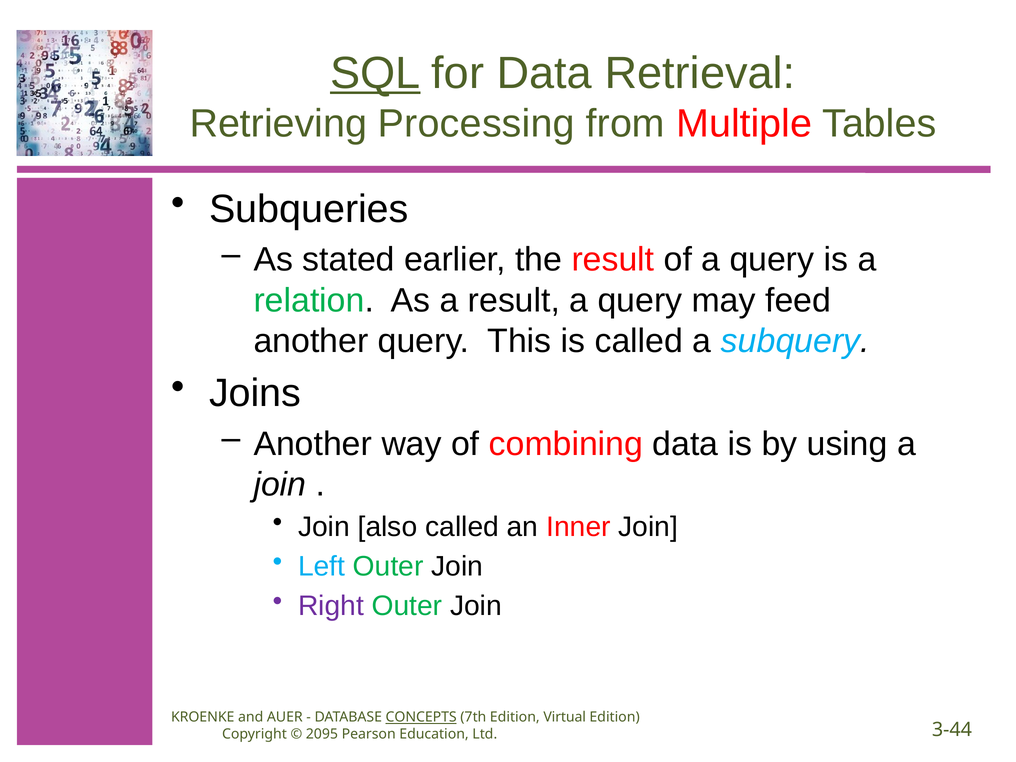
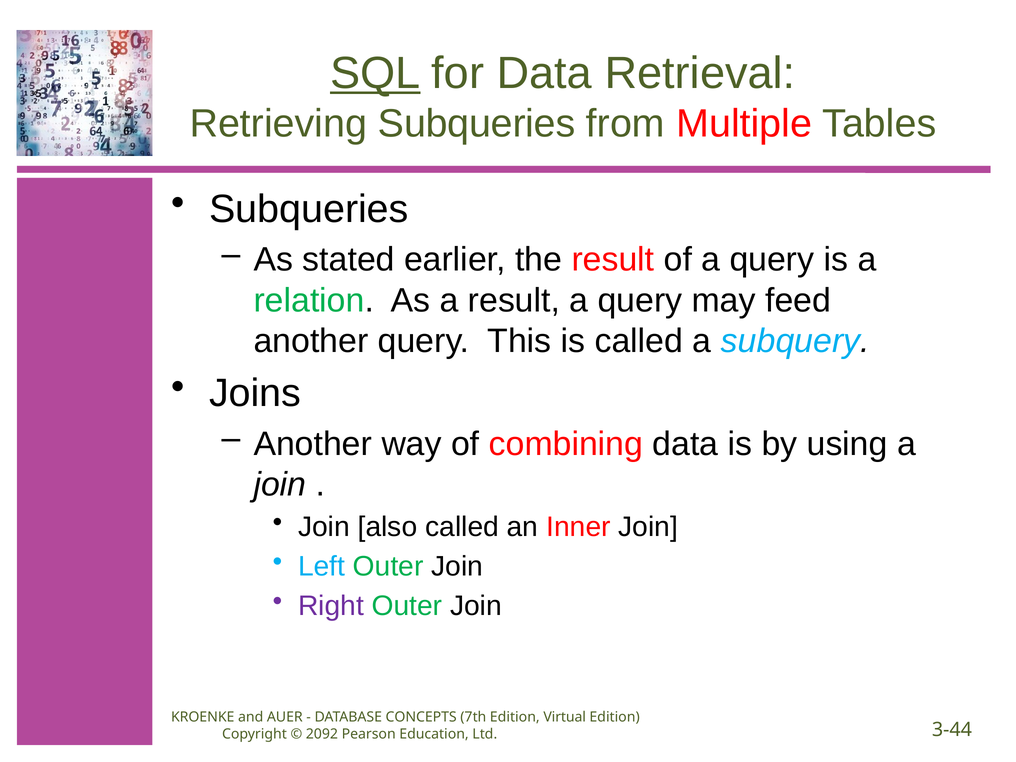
Retrieving Processing: Processing -> Subqueries
CONCEPTS underline: present -> none
2095: 2095 -> 2092
